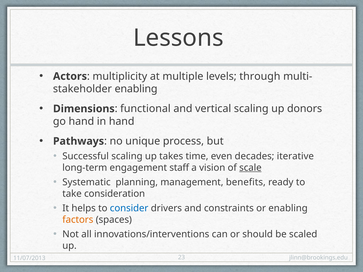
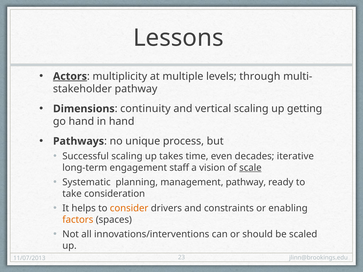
Actors underline: none -> present
enabling at (136, 89): enabling -> pathway
functional: functional -> continuity
donors: donors -> getting
management benefits: benefits -> pathway
consider colour: blue -> orange
